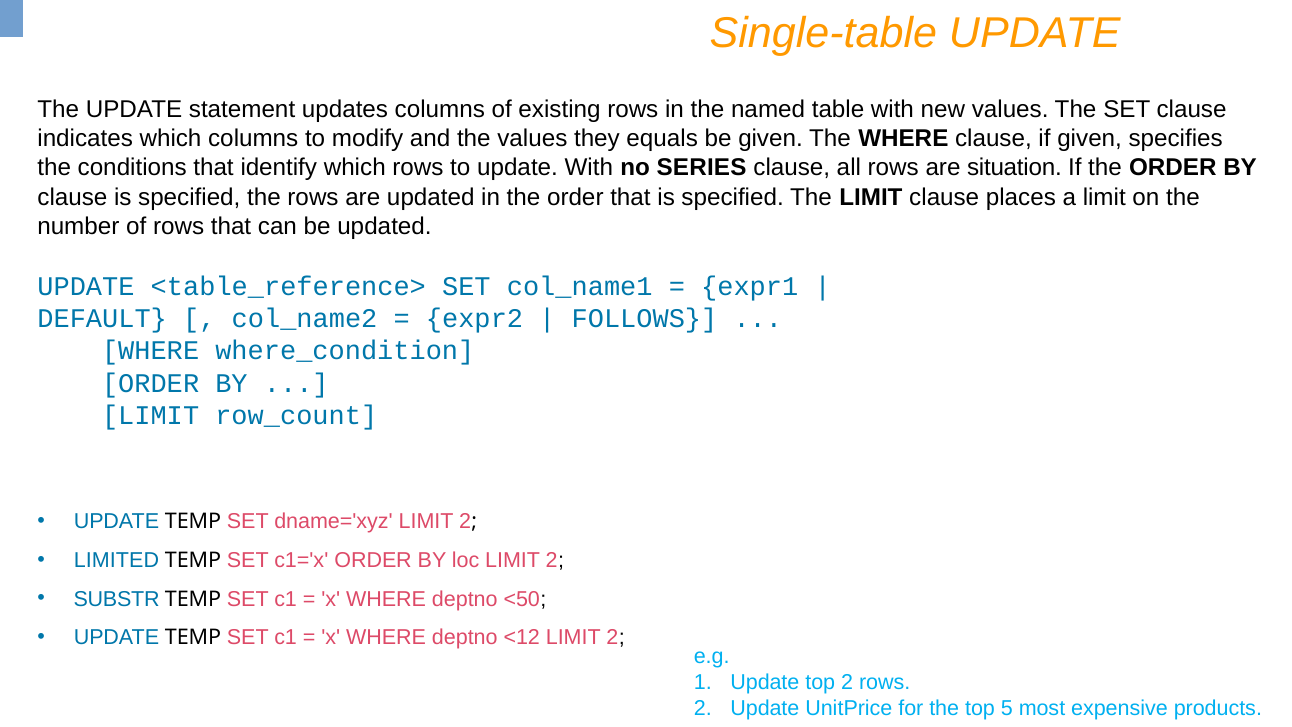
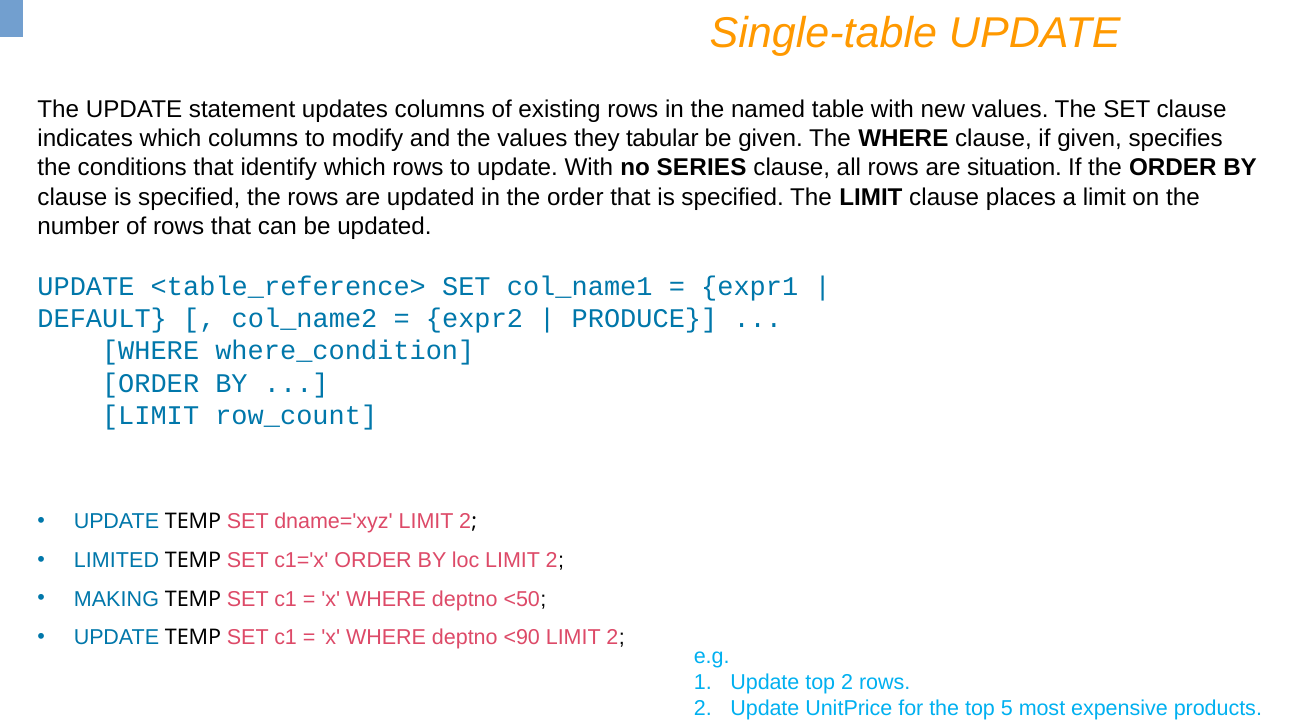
equals: equals -> tabular
FOLLOWS: FOLLOWS -> PRODUCE
SUBSTR: SUBSTR -> MAKING
<12: <12 -> <90
